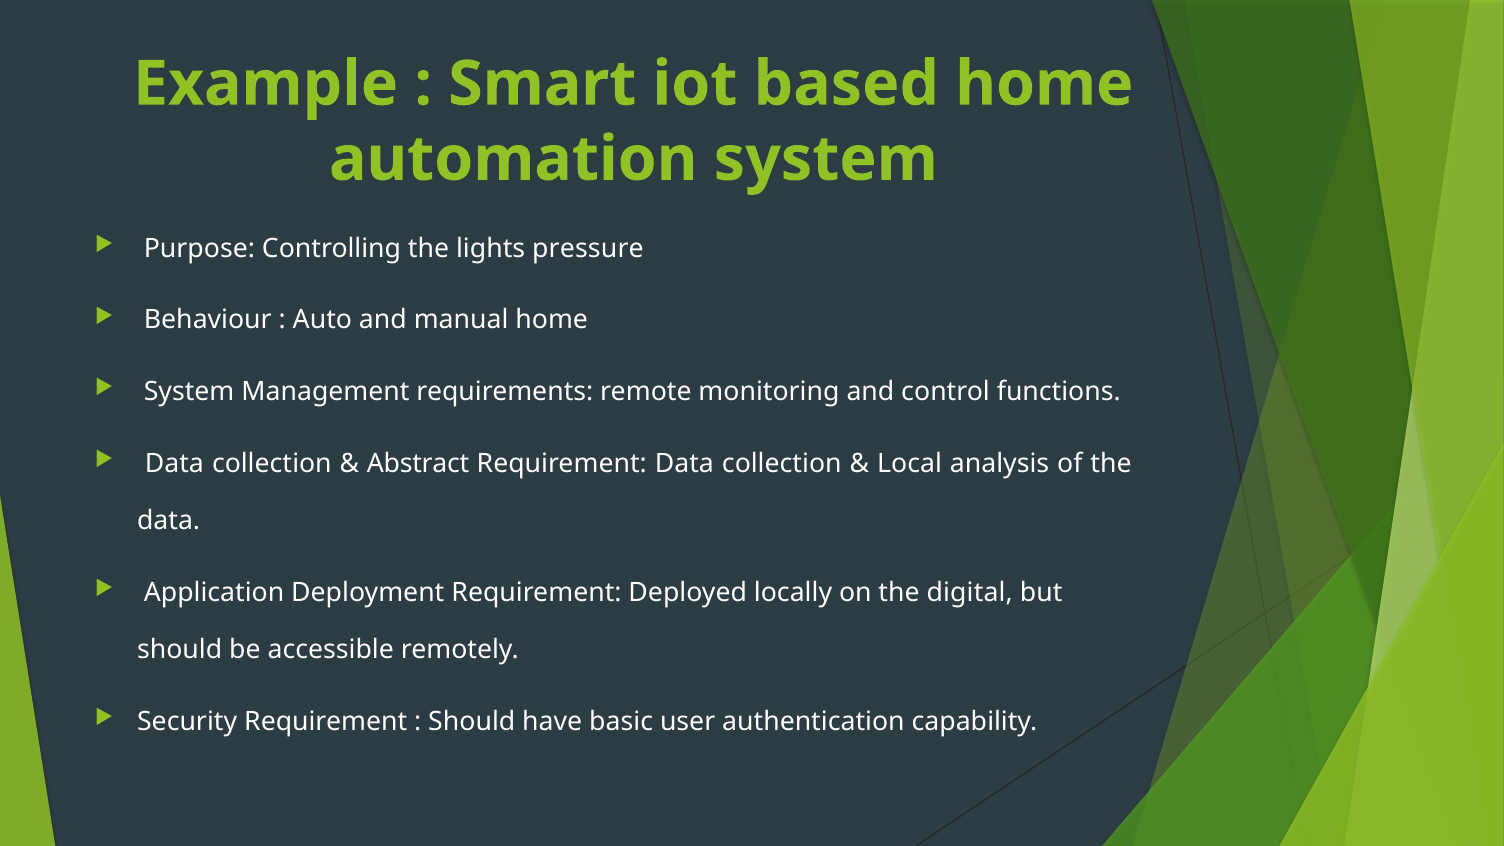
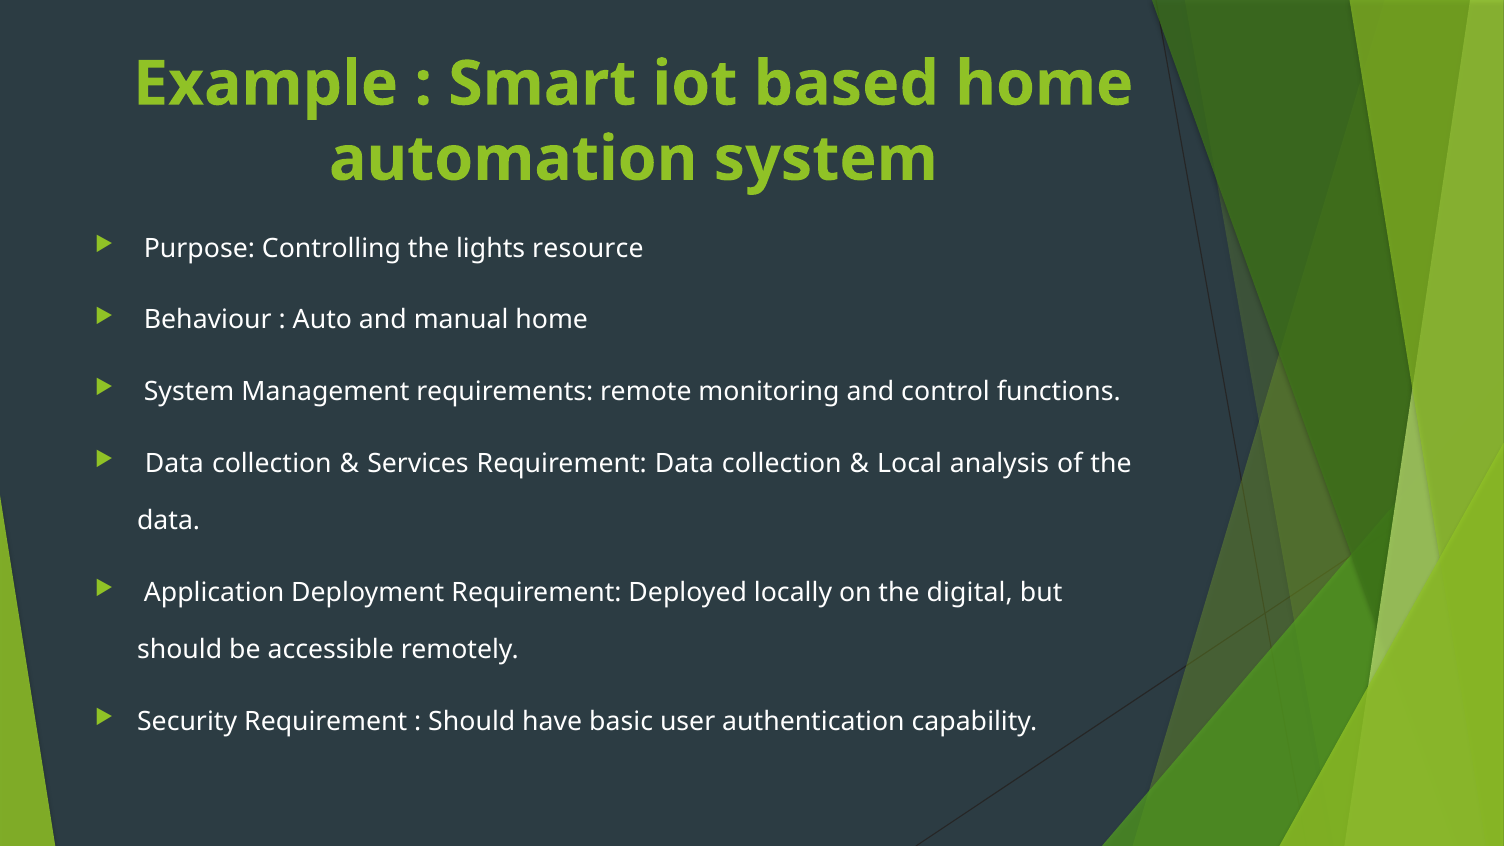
pressure: pressure -> resource
Abstract: Abstract -> Services
